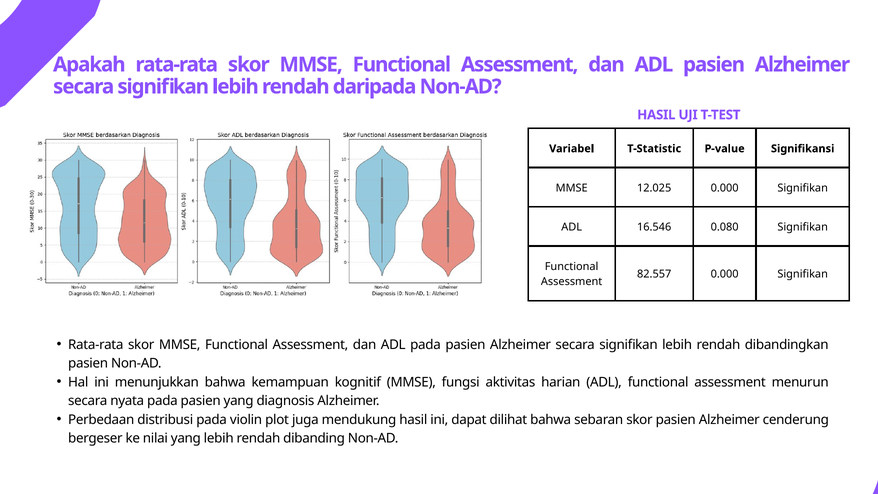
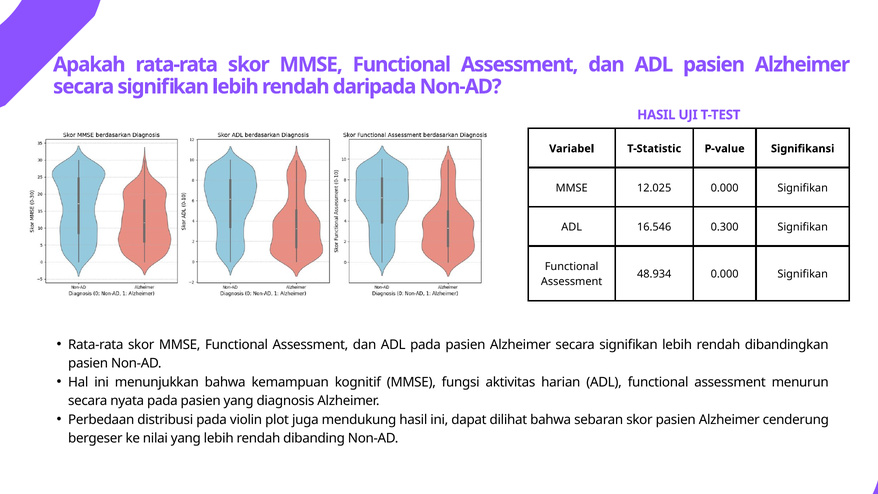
0.080: 0.080 -> 0.300
82.557: 82.557 -> 48.934
